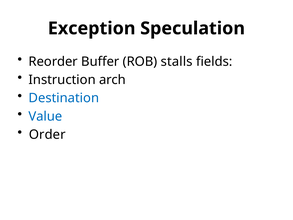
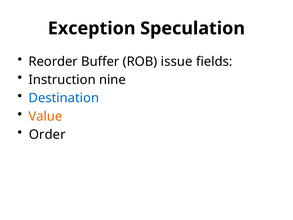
stalls: stalls -> issue
arch: arch -> nine
Value colour: blue -> orange
